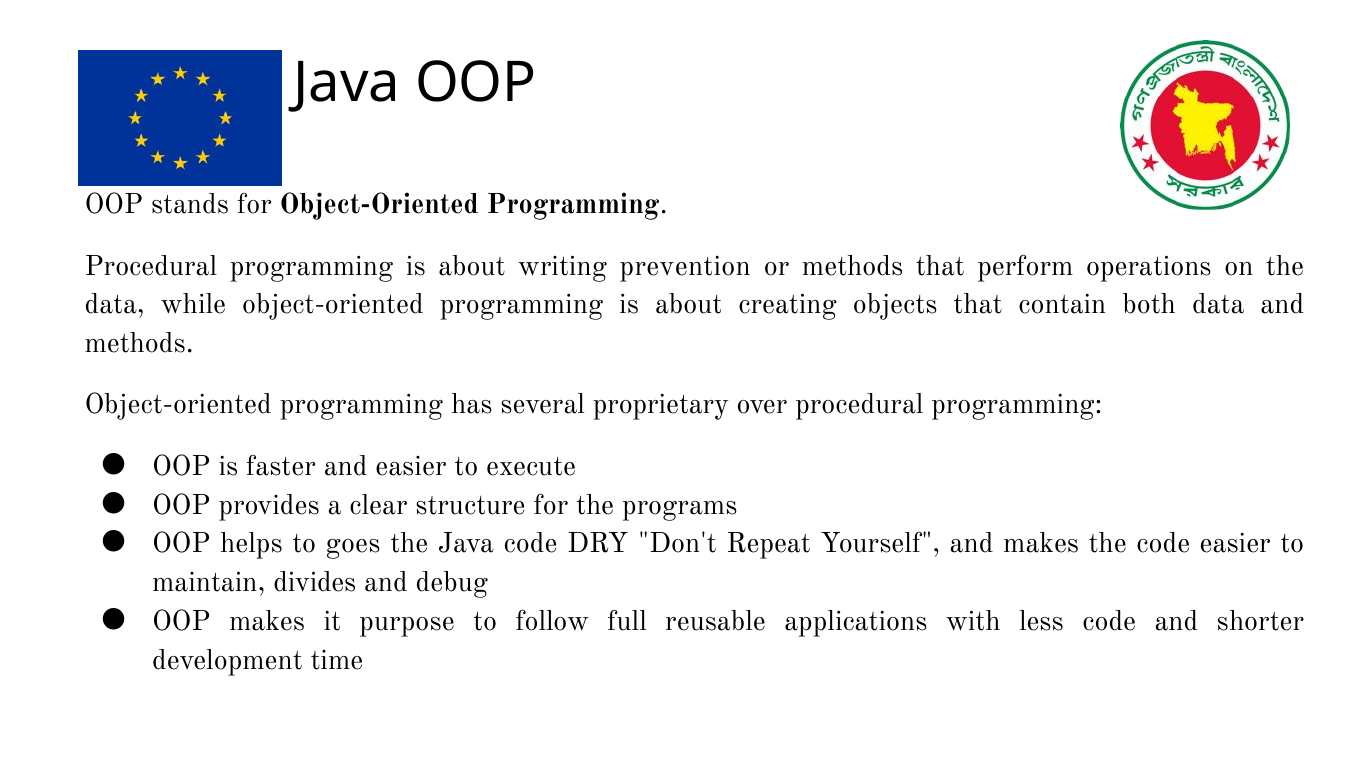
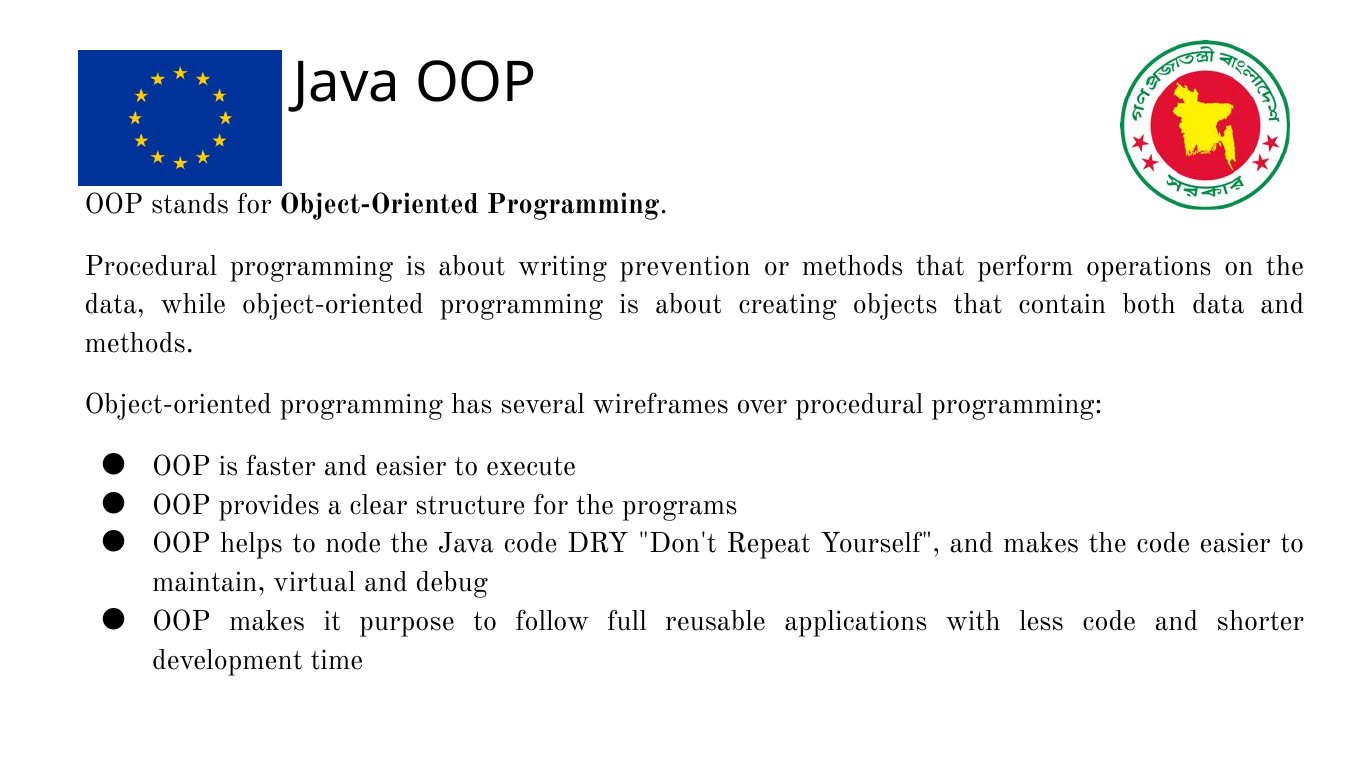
proprietary: proprietary -> wireframes
goes: goes -> node
divides: divides -> virtual
